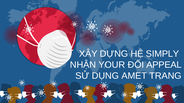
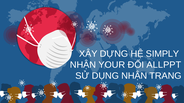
APPEAL: APPEAL -> ALLPPT
DỤNG AMET: AMET -> NHẬN
